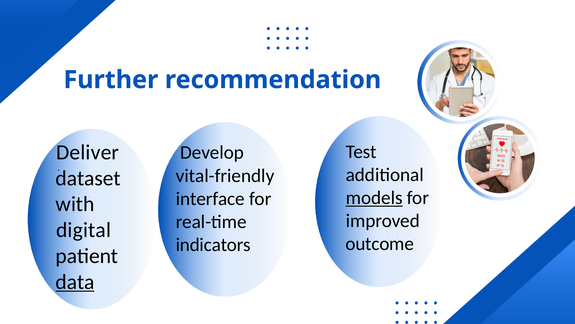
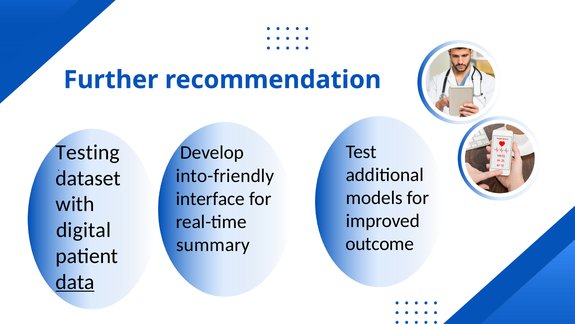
Deliver: Deliver -> Testing
vital-friendly: vital-friendly -> into-friendly
models underline: present -> none
indicators: indicators -> summary
